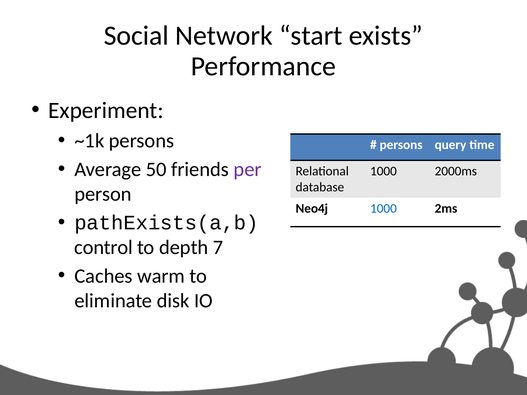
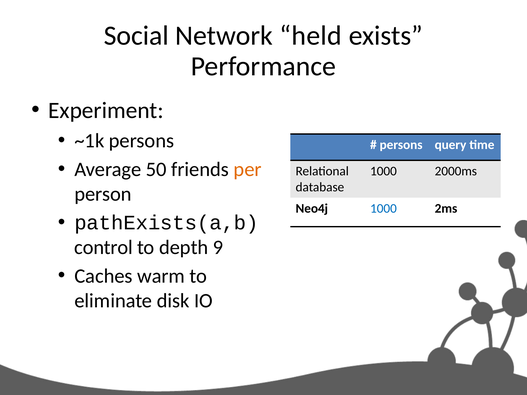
start: start -> held
per colour: purple -> orange
7: 7 -> 9
